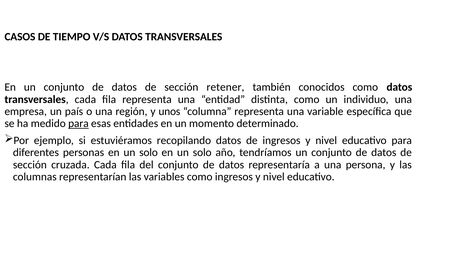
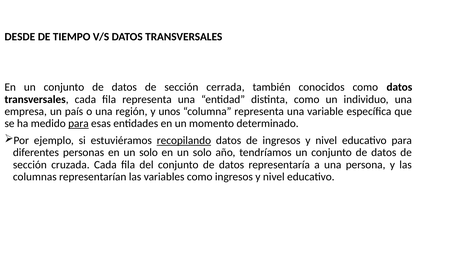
CASOS: CASOS -> DESDE
retener: retener -> cerrada
recopilando underline: none -> present
